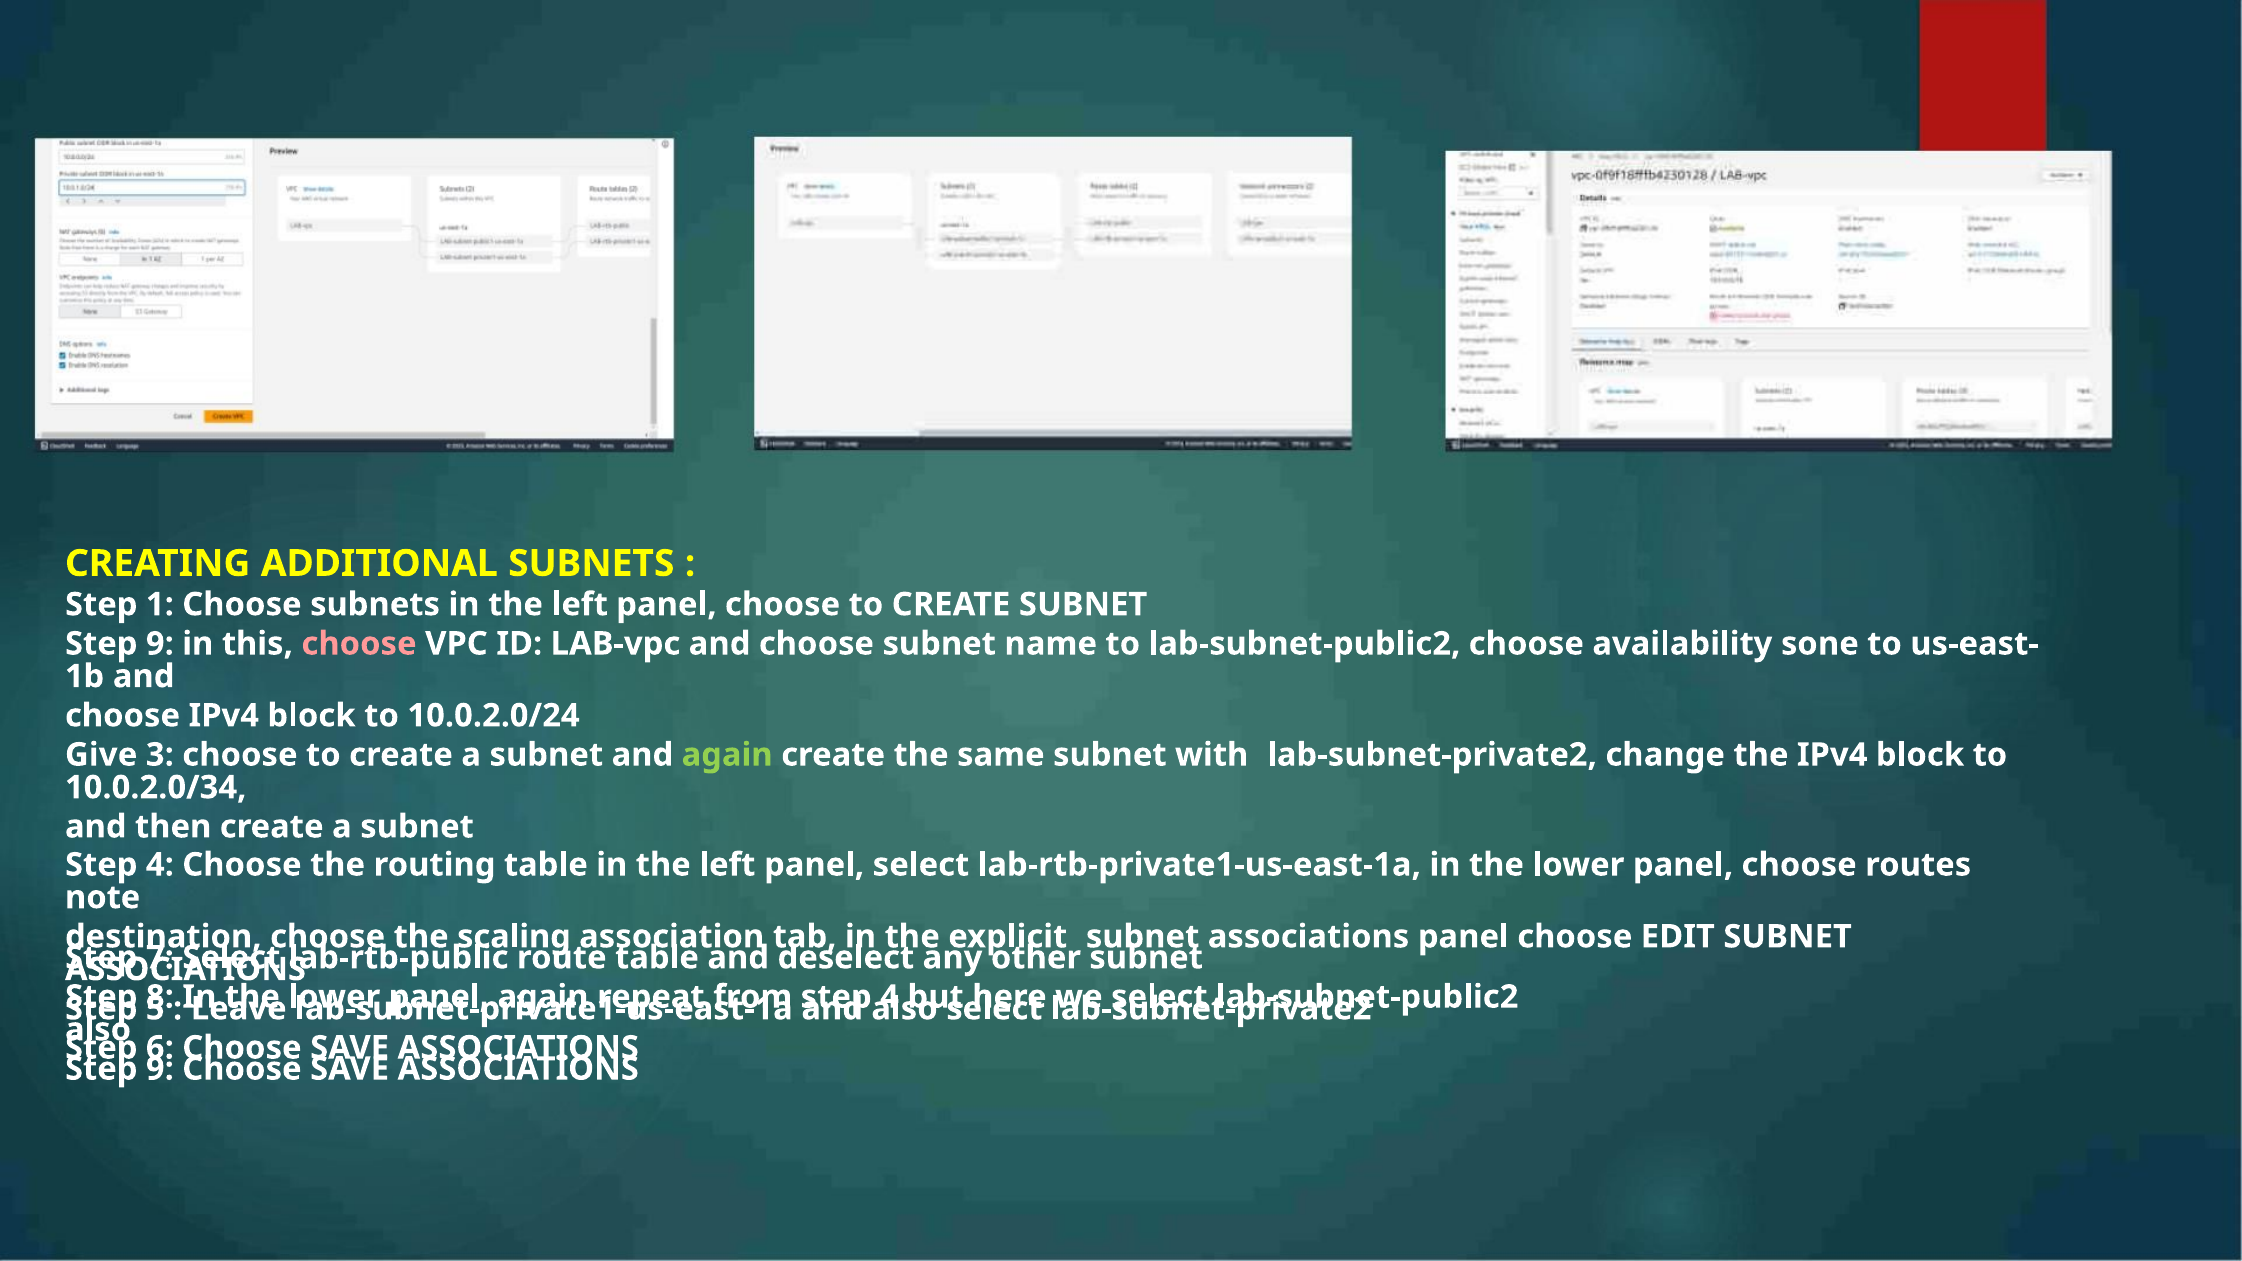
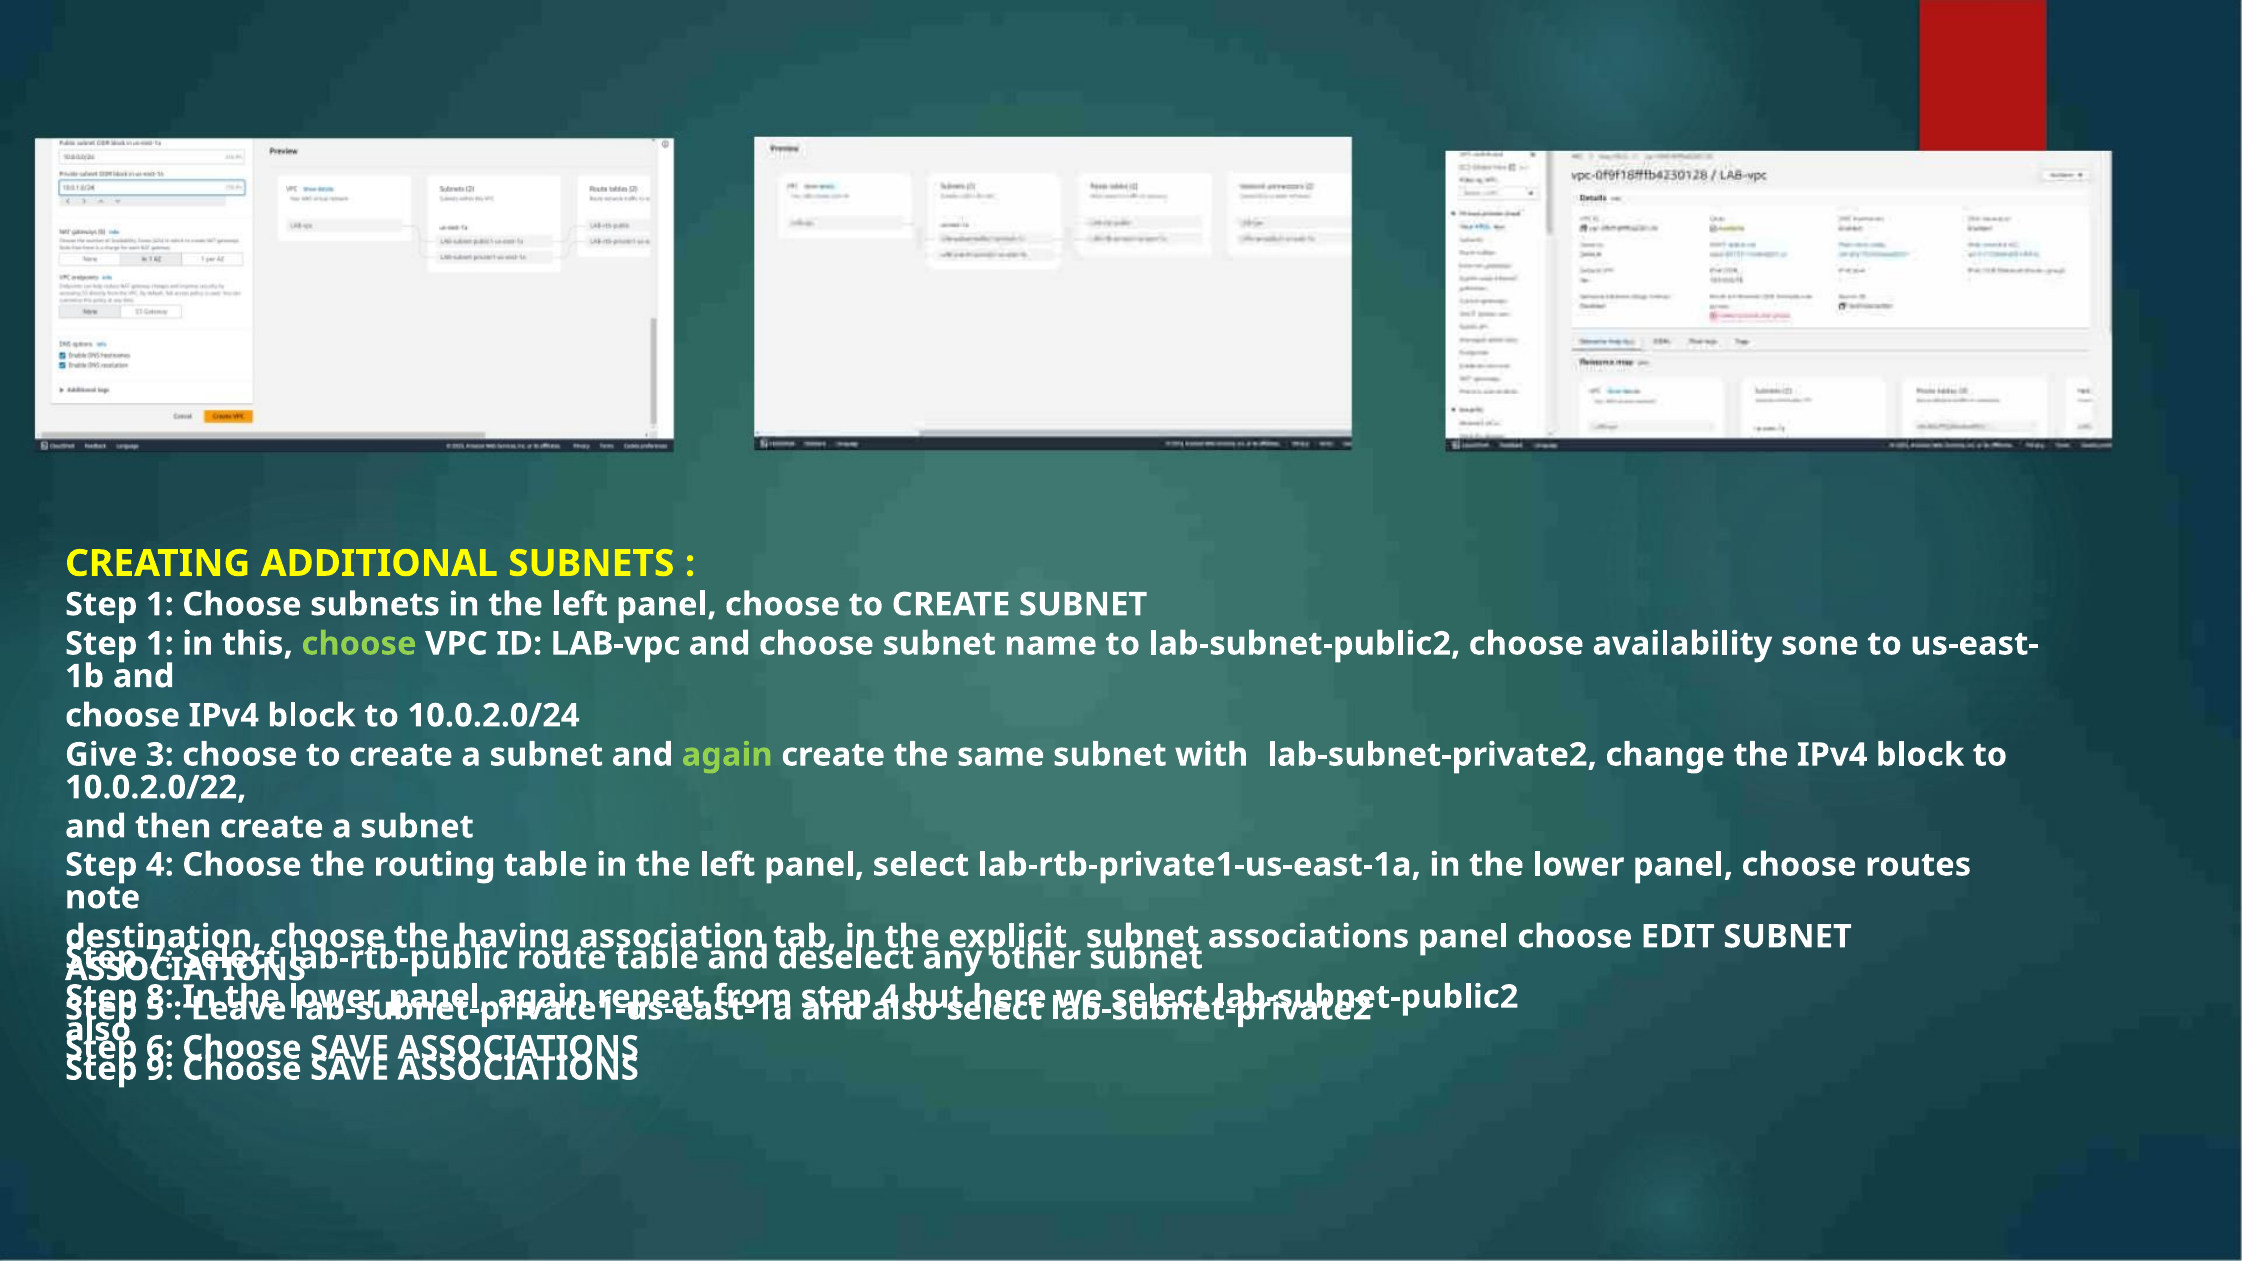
9 at (160, 644): 9 -> 1
choose at (359, 644) colour: pink -> light green
10.0.2.0/34: 10.0.2.0/34 -> 10.0.2.0/22
scaling: scaling -> having
